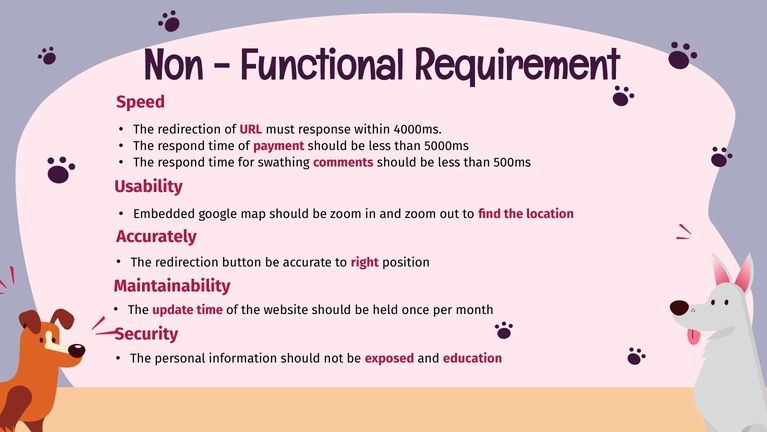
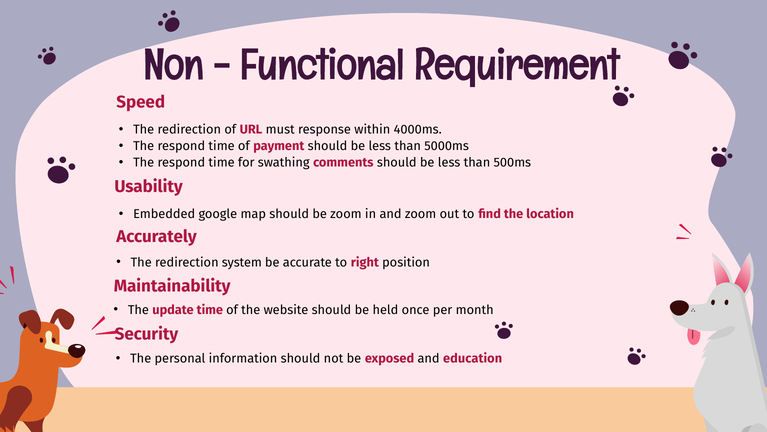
button: button -> system
